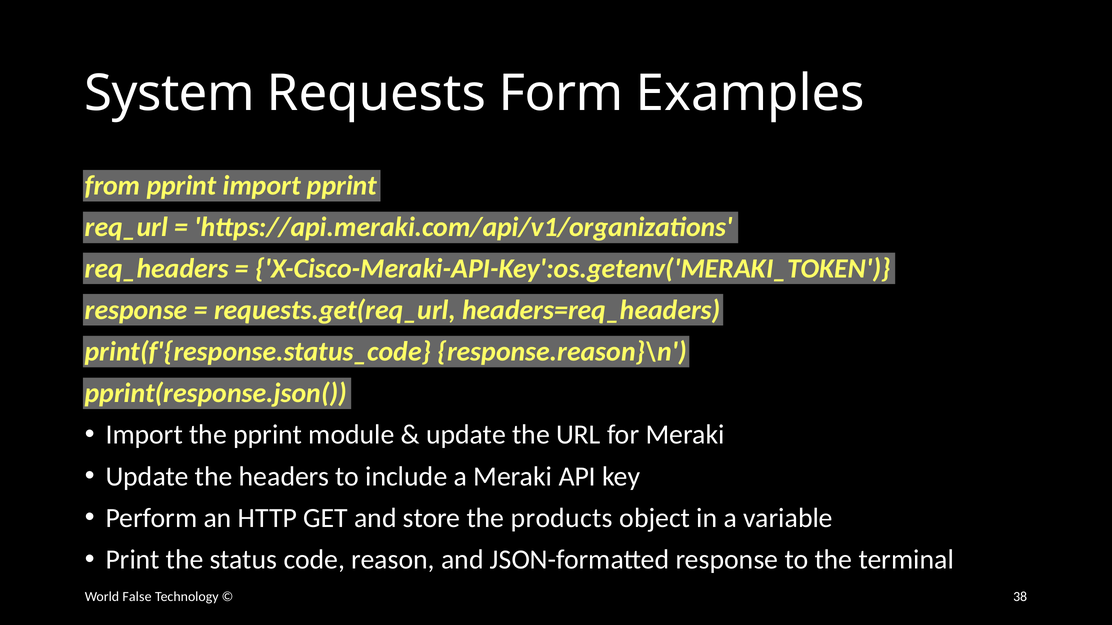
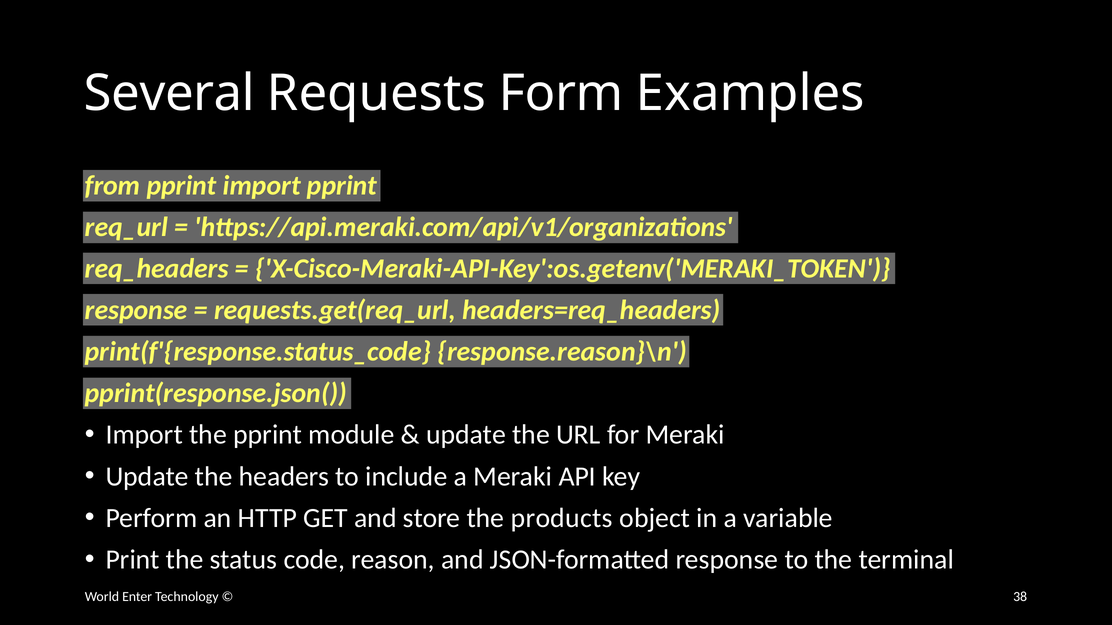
System: System -> Several
False: False -> Enter
